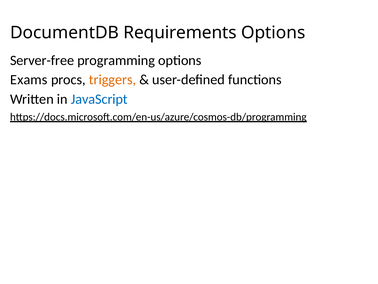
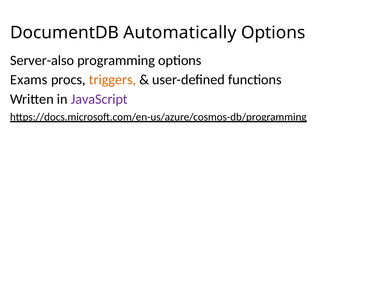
Requirements: Requirements -> Automatically
Server-free: Server-free -> Server-also
JavaScript colour: blue -> purple
